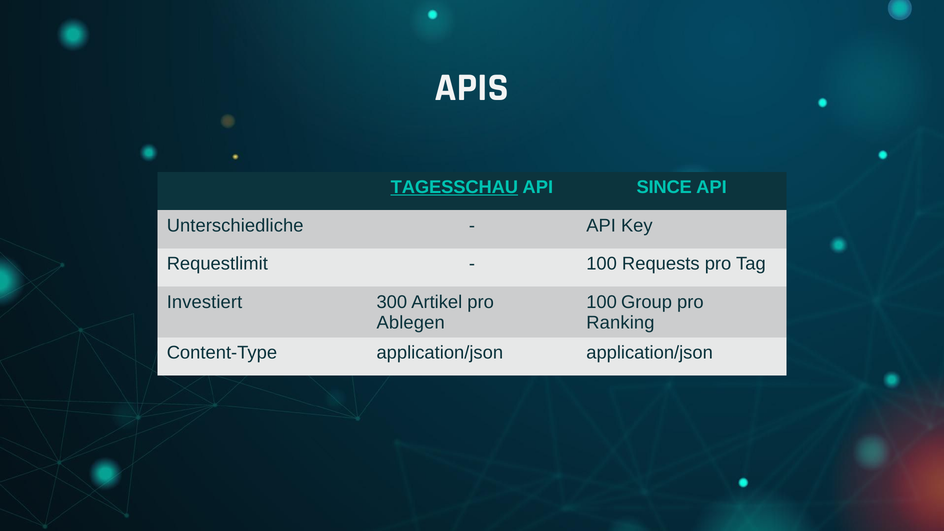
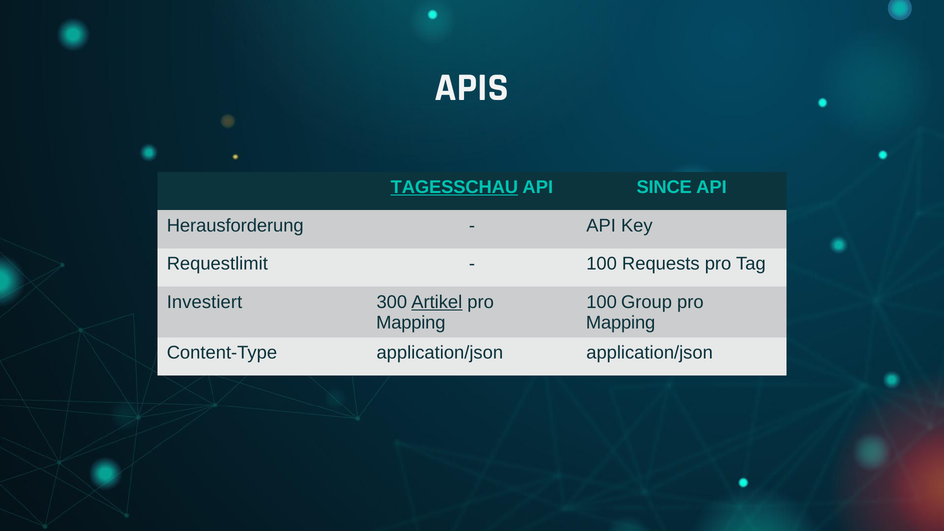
Unterschiedliche: Unterschiedliche -> Herausforderung
Artikel underline: none -> present
Ablegen at (411, 323): Ablegen -> Mapping
Ranking at (620, 323): Ranking -> Mapping
